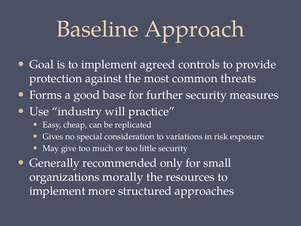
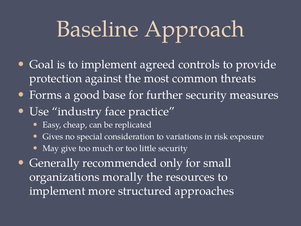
will: will -> face
